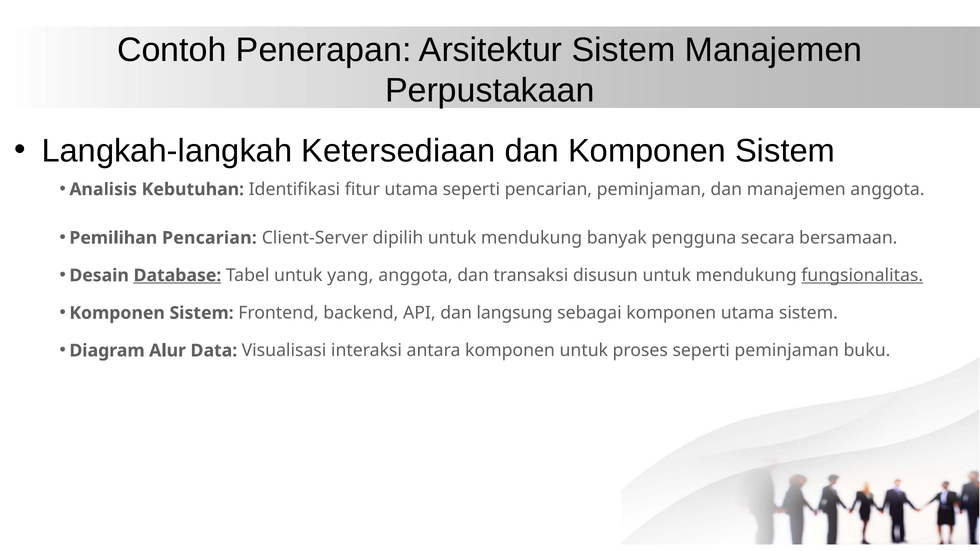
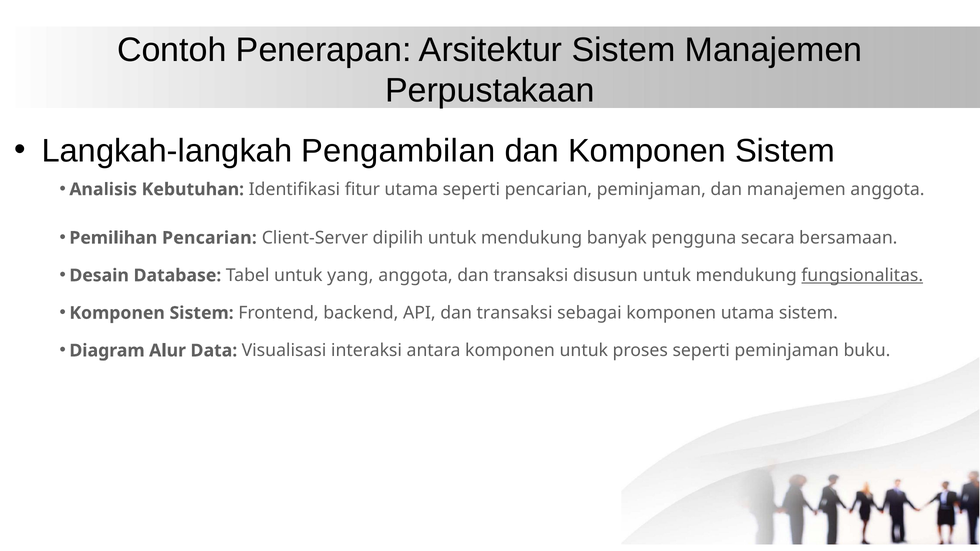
Ketersediaan: Ketersediaan -> Pengambilan
Database underline: present -> none
API dan langsung: langsung -> transaksi
